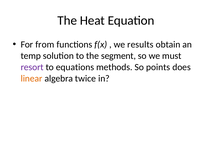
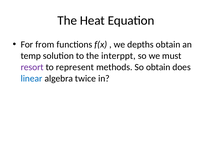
results: results -> depths
segment: segment -> interppt
equations: equations -> represent
So points: points -> obtain
linear colour: orange -> blue
